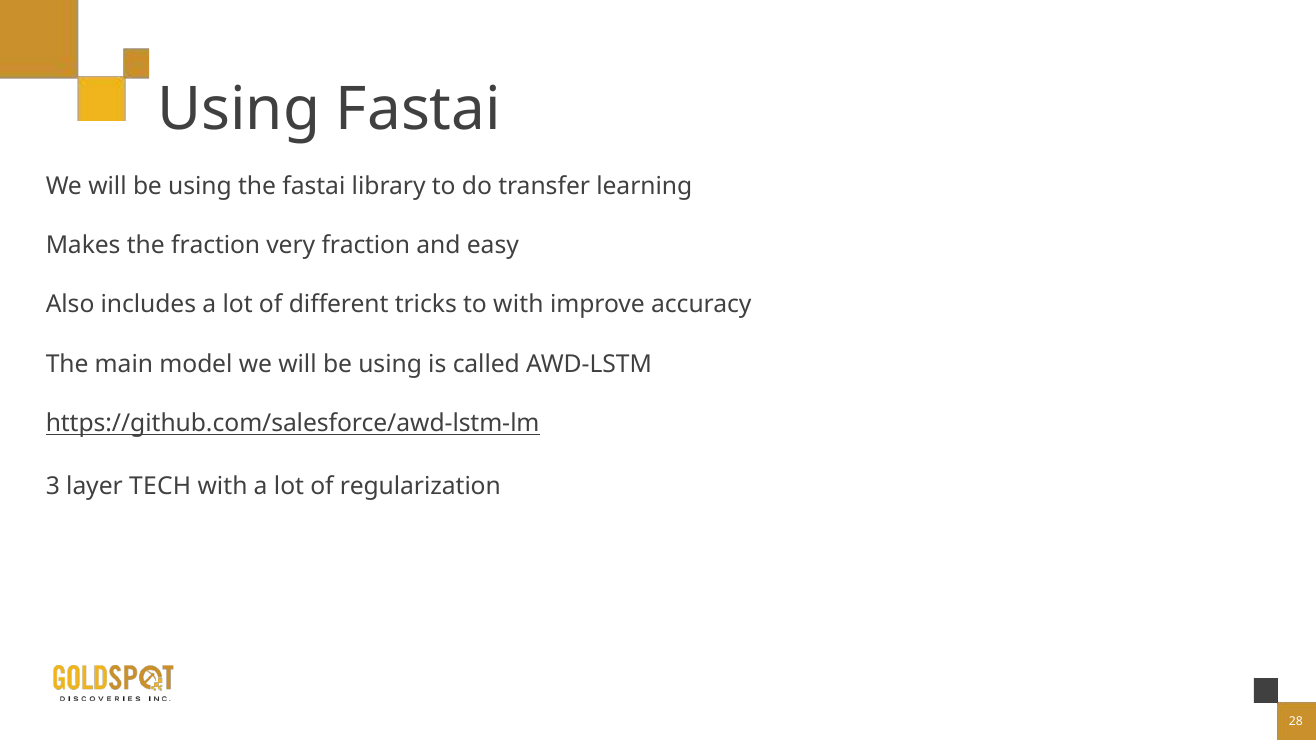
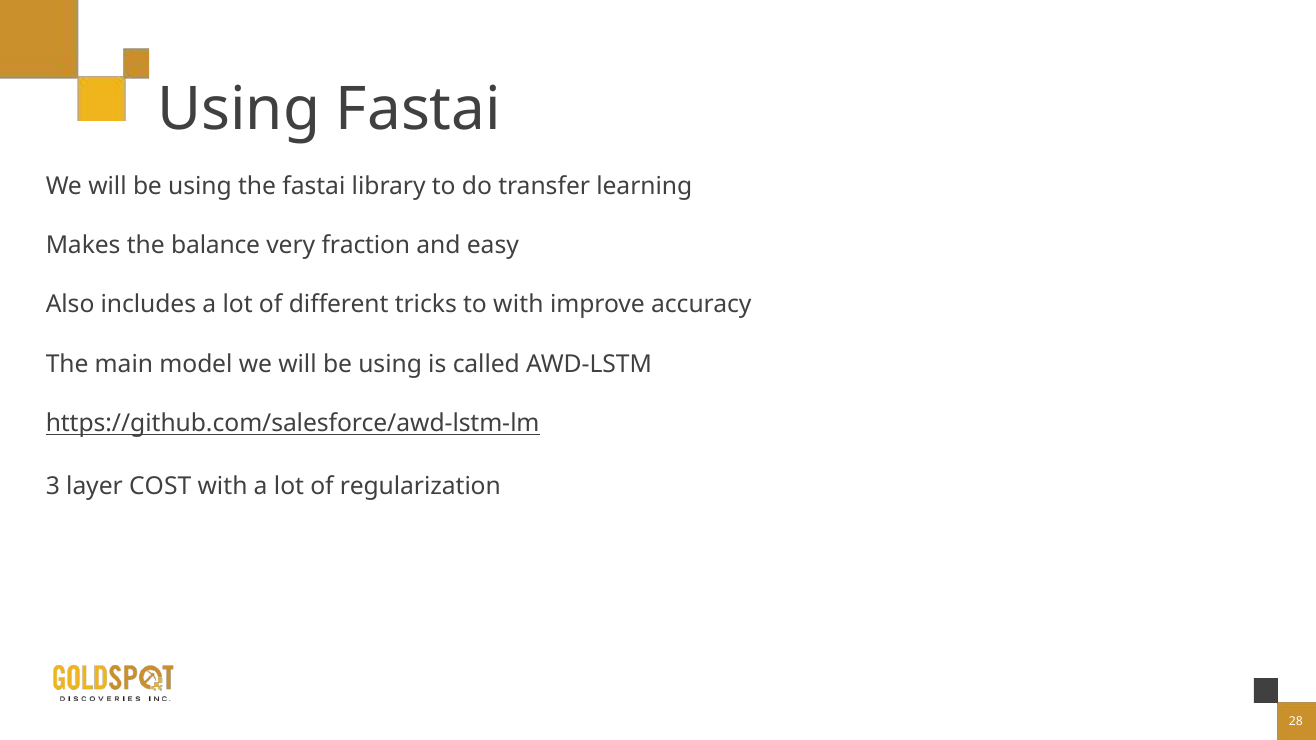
the fraction: fraction -> balance
TECH: TECH -> COST
